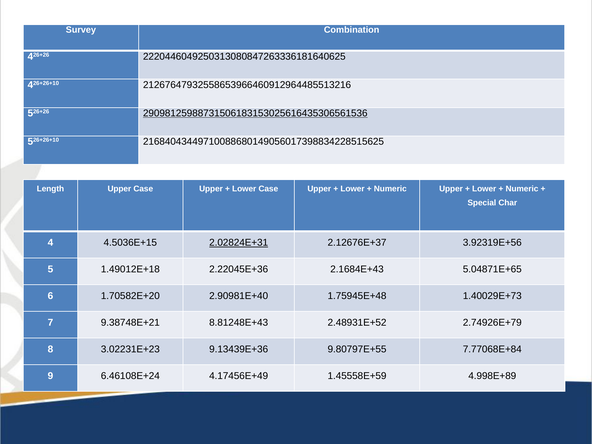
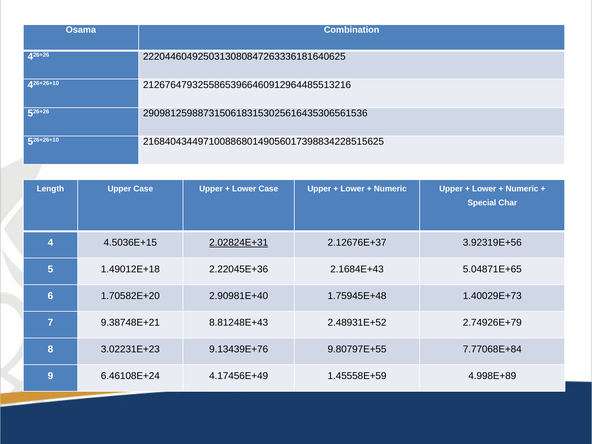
Survey: Survey -> Osama
29098125988731506183153025616435306561536 underline: present -> none
9.13439E+36: 9.13439E+36 -> 9.13439E+76
